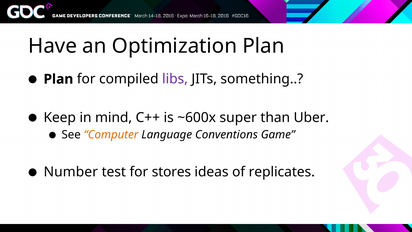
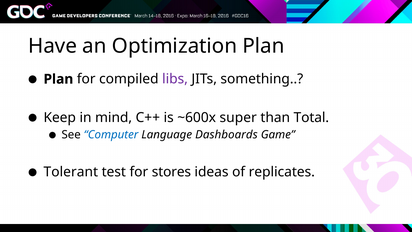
Uber: Uber -> Total
Computer colour: orange -> blue
Conventions: Conventions -> Dashboards
Number: Number -> Tolerant
